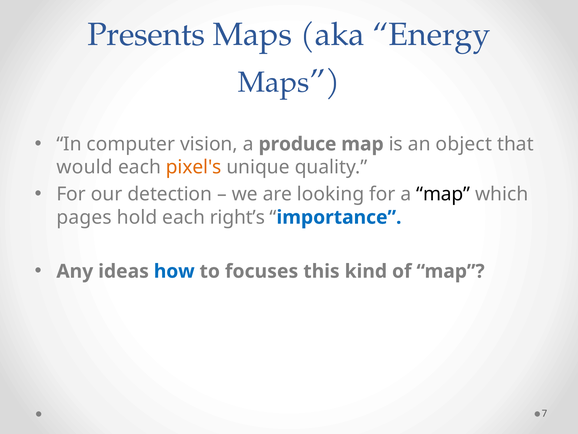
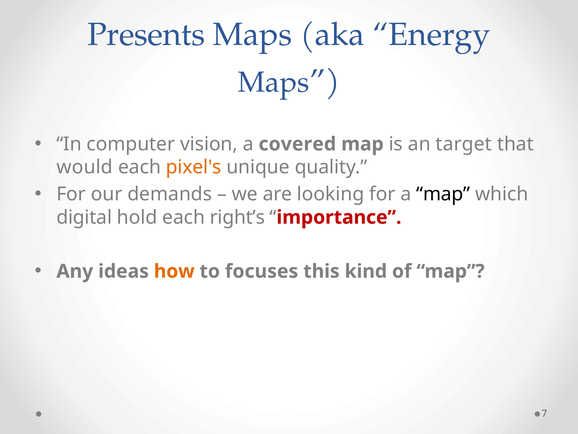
produce: produce -> covered
object: object -> target
detection: detection -> demands
pages: pages -> digital
importance colour: blue -> red
how colour: blue -> orange
